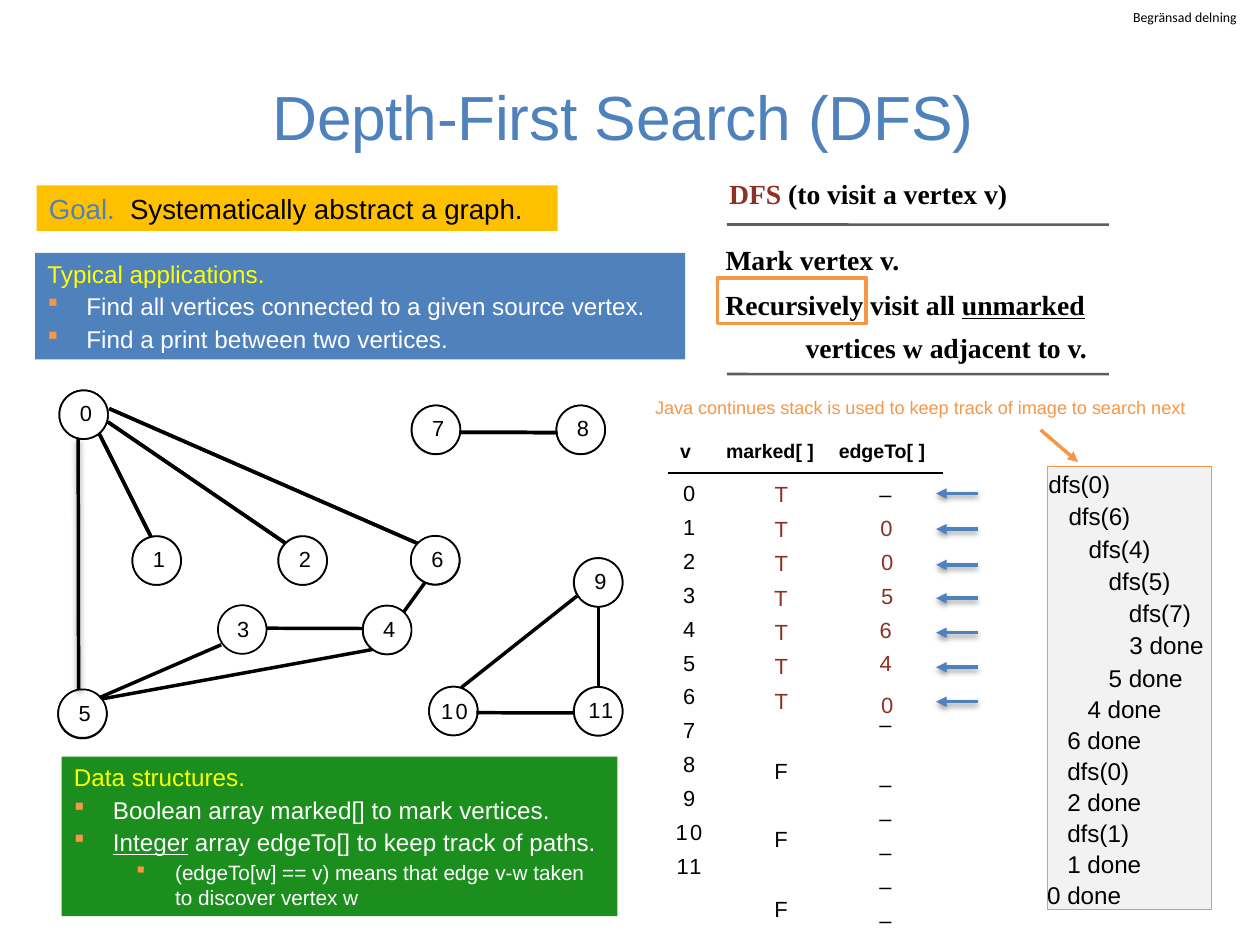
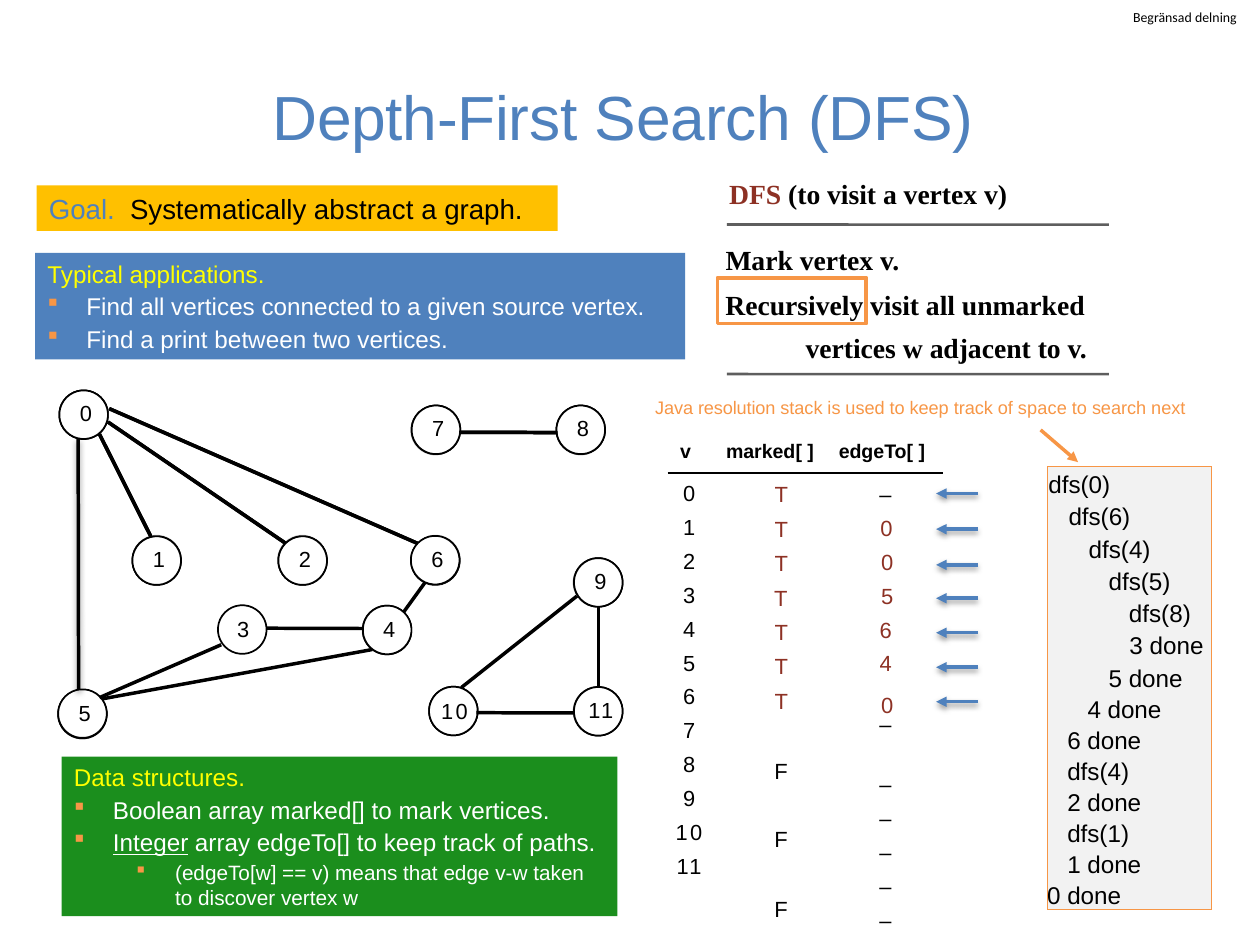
unmarked underline: present -> none
continues: continues -> resolution
image: image -> space
dfs(7: dfs(7 -> dfs(8
dfs(0 at (1098, 773): dfs(0 -> dfs(4
